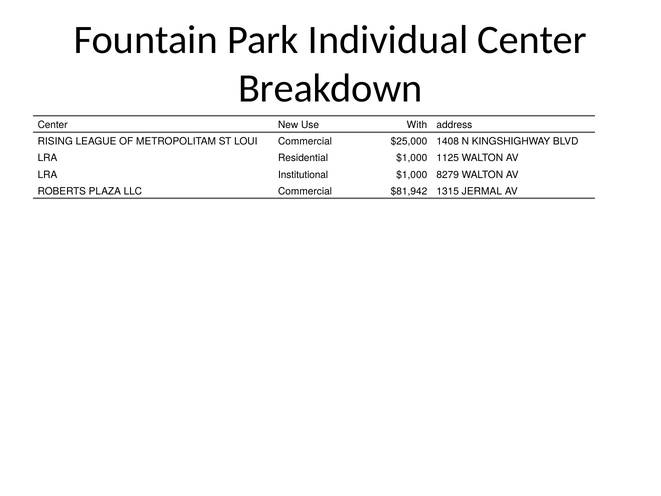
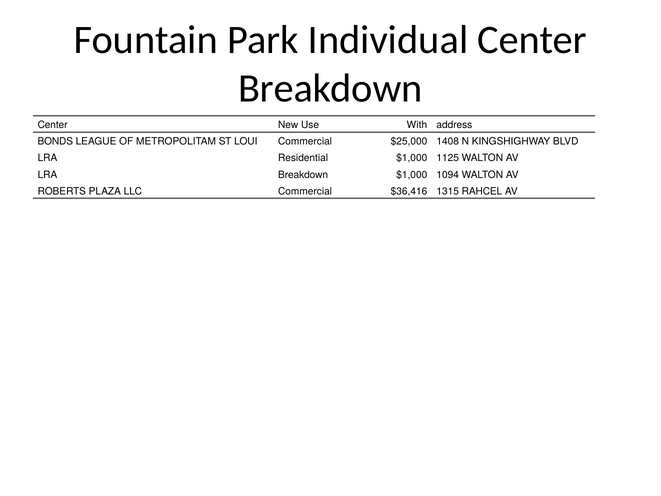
RISING: RISING -> BONDS
LRA Institutional: Institutional -> Breakdown
8279: 8279 -> 1094
$81,942: $81,942 -> $36,416
JERMAL: JERMAL -> RAHCEL
